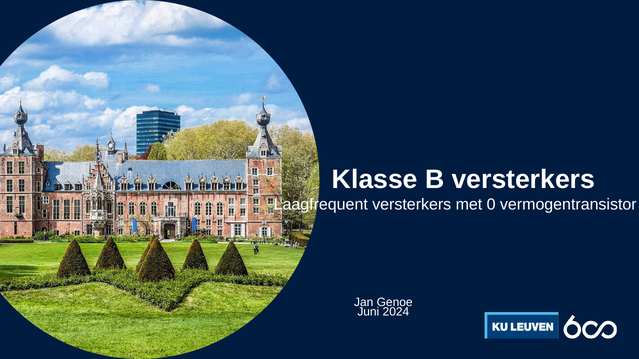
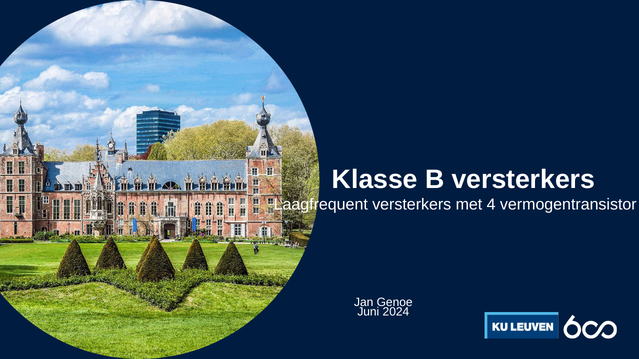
0: 0 -> 4
